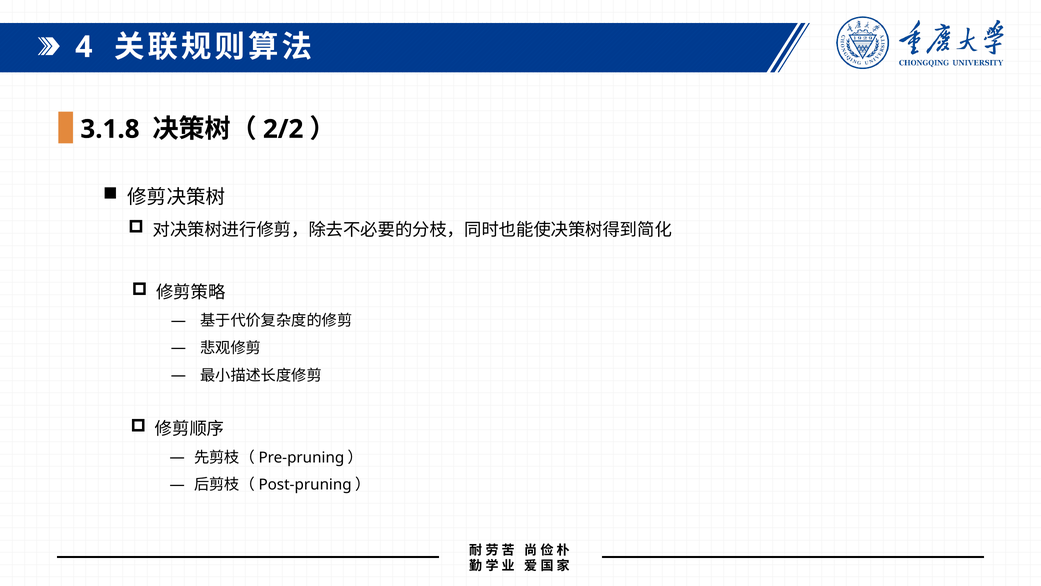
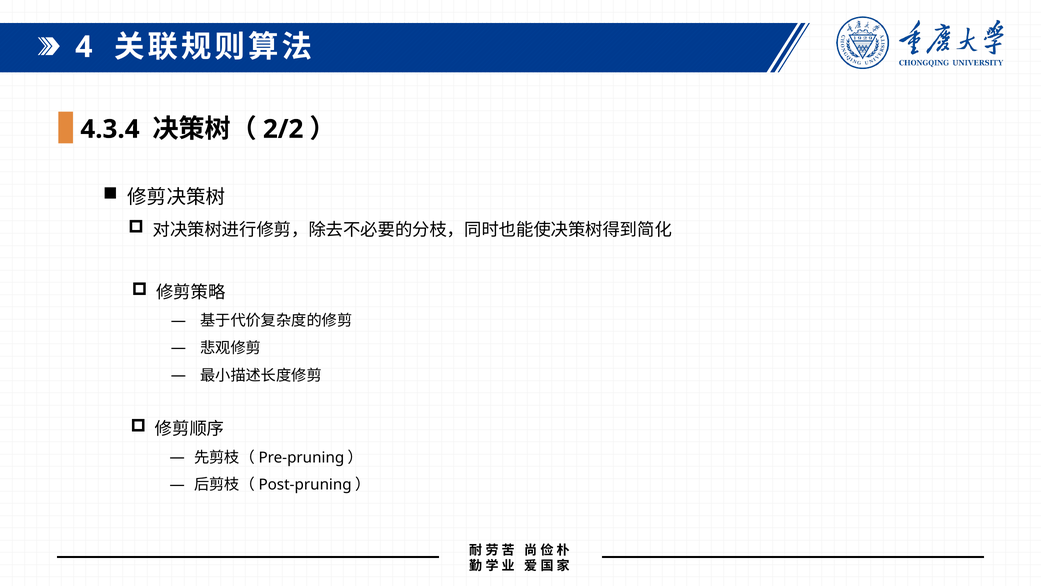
3.1.8: 3.1.8 -> 4.3.4
